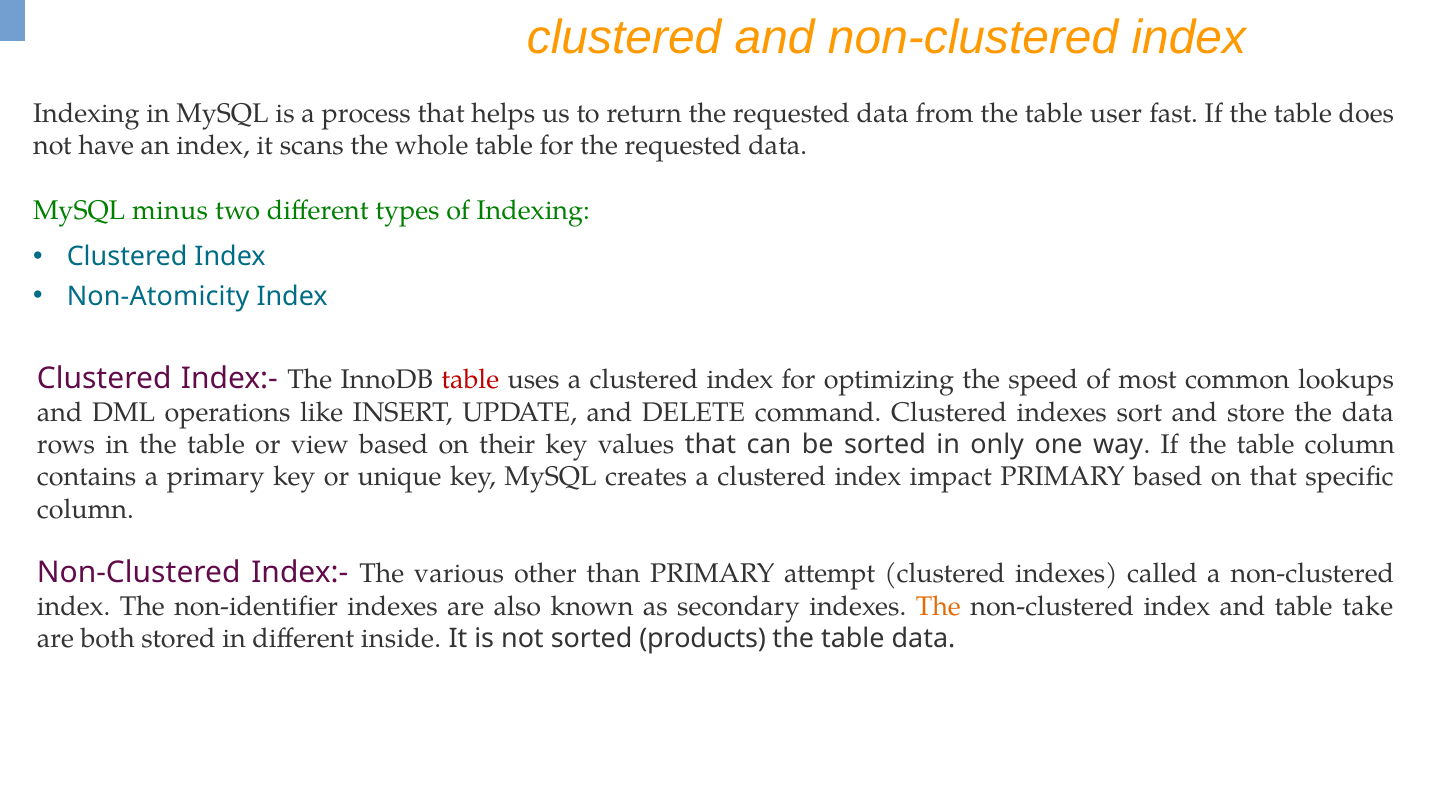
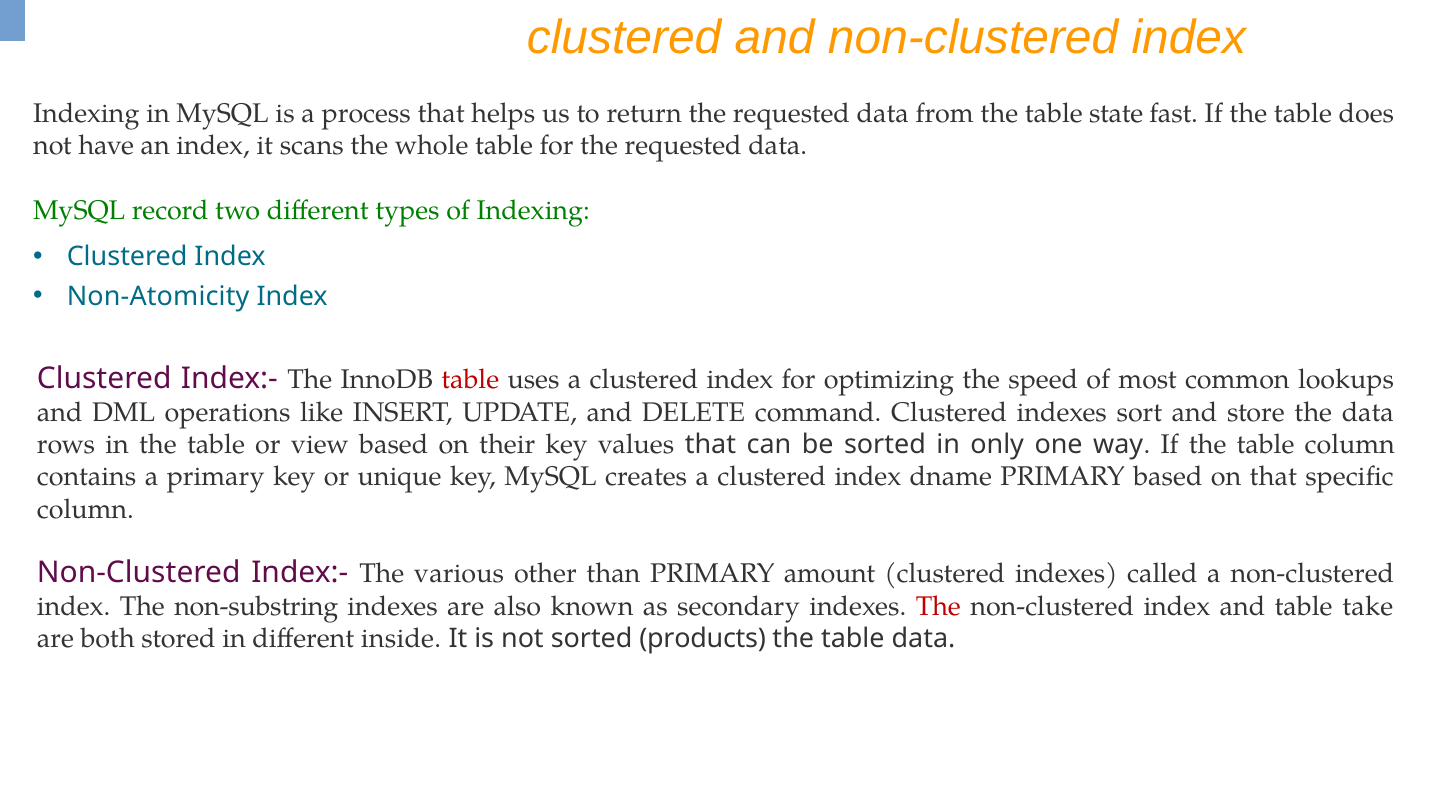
user: user -> state
minus: minus -> record
impact: impact -> dname
attempt: attempt -> amount
non-identifier: non-identifier -> non-substring
The at (938, 606) colour: orange -> red
